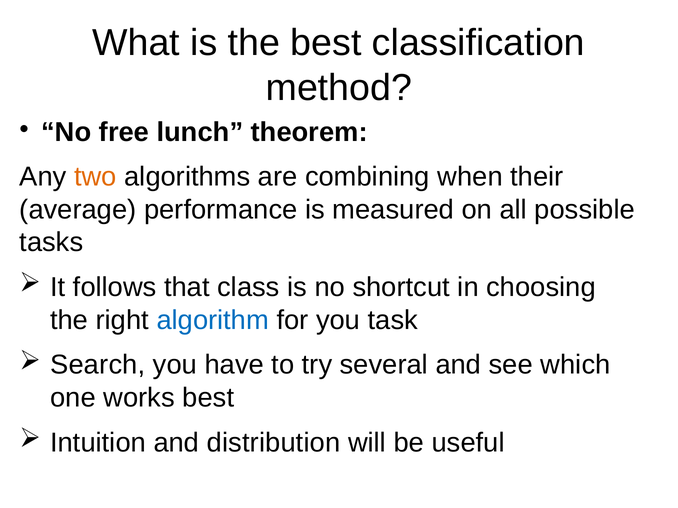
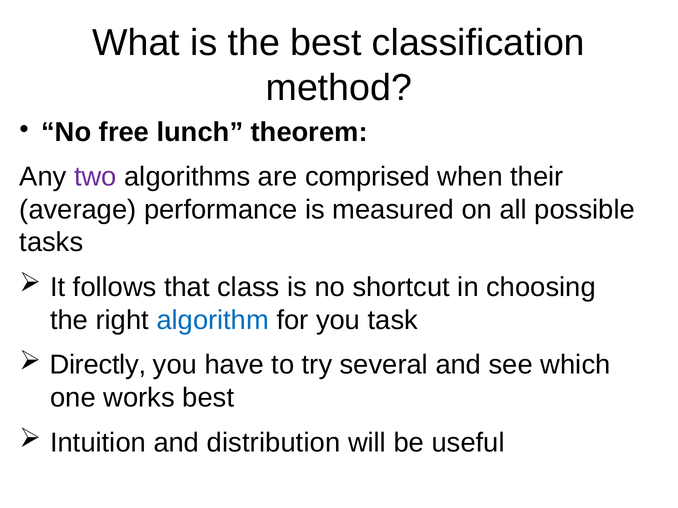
two colour: orange -> purple
combining: combining -> comprised
Search: Search -> Directly
